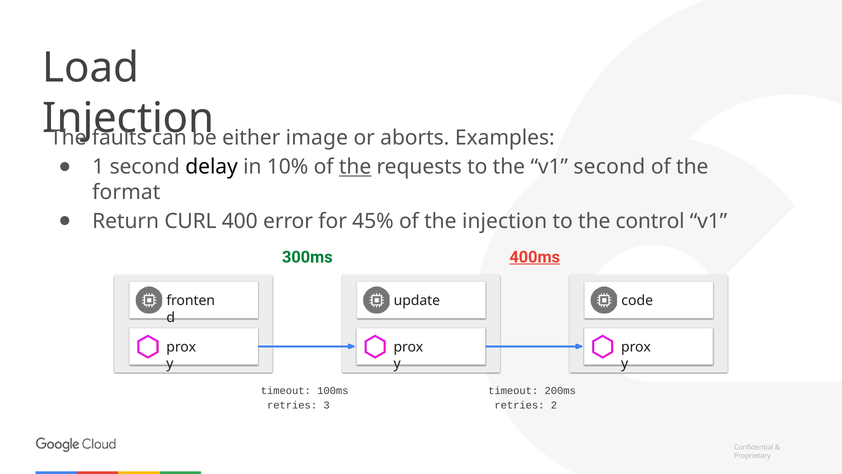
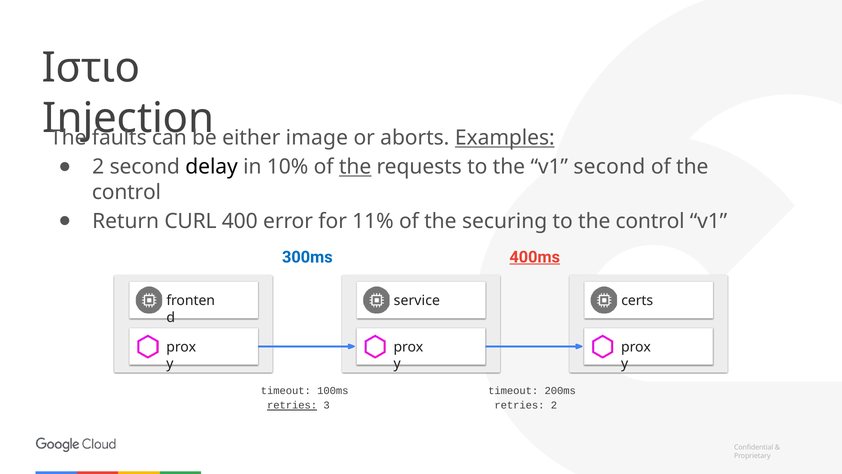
Load: Load -> Ιστιο
Examples underline: none -> present
1 at (98, 167): 1 -> 2
format at (126, 192): format -> control
45%: 45% -> 11%
the injection: injection -> securing
300ms colour: green -> blue
update: update -> service
code: code -> certs
retries at (292, 405) underline: none -> present
